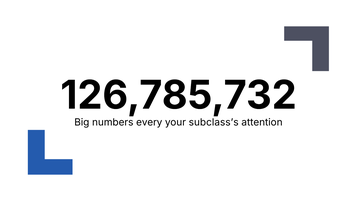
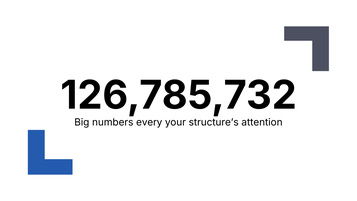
subclass’s: subclass’s -> structure’s
